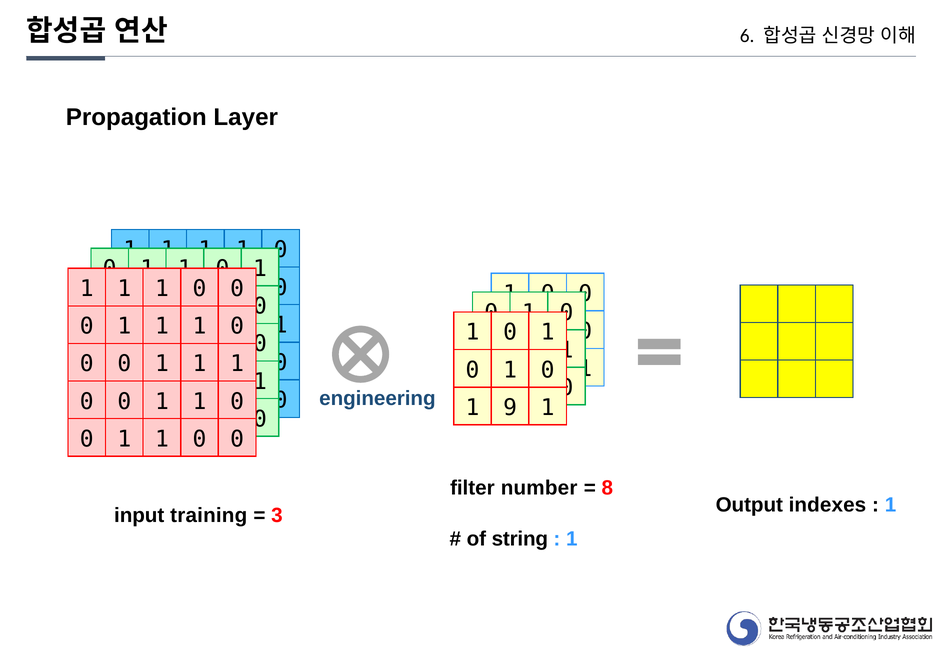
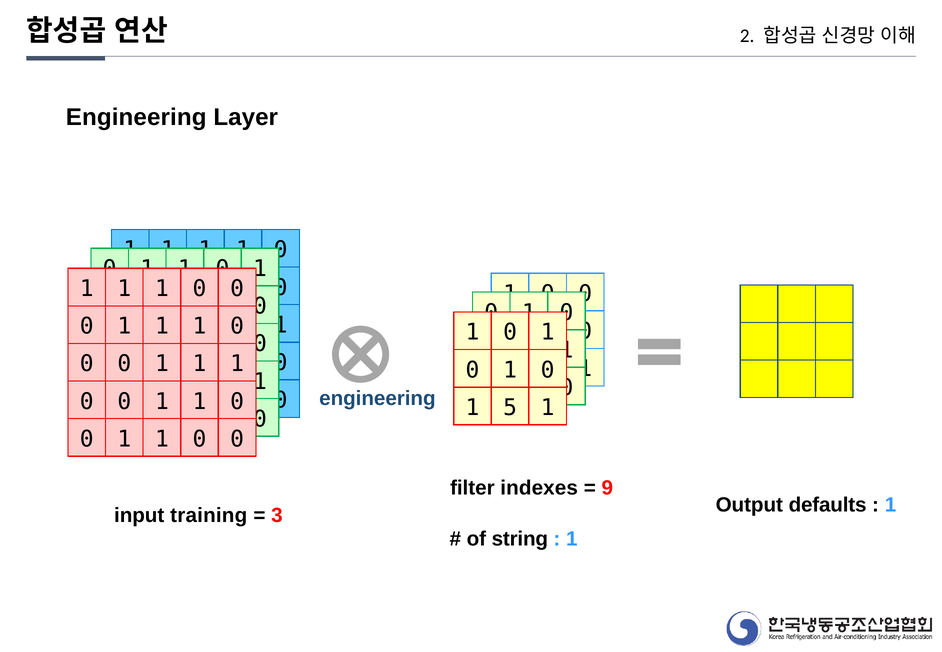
6: 6 -> 2
Propagation at (136, 117): Propagation -> Engineering
9: 9 -> 5
number: number -> indexes
8: 8 -> 9
indexes: indexes -> defaults
